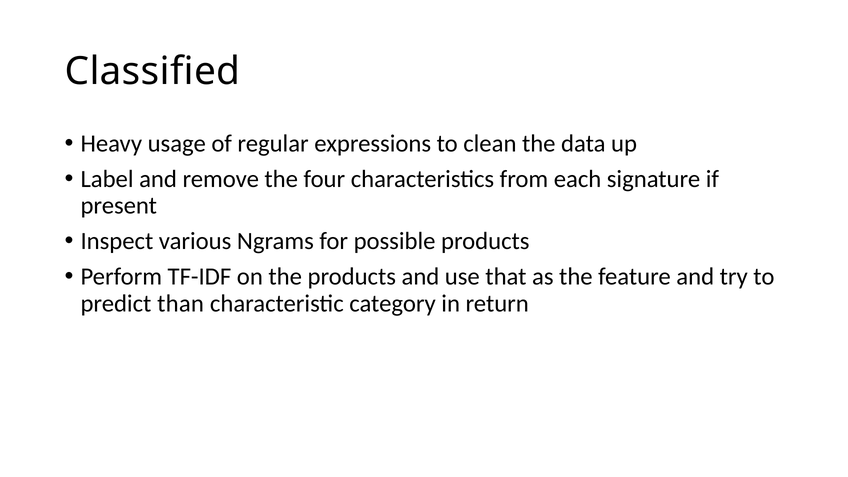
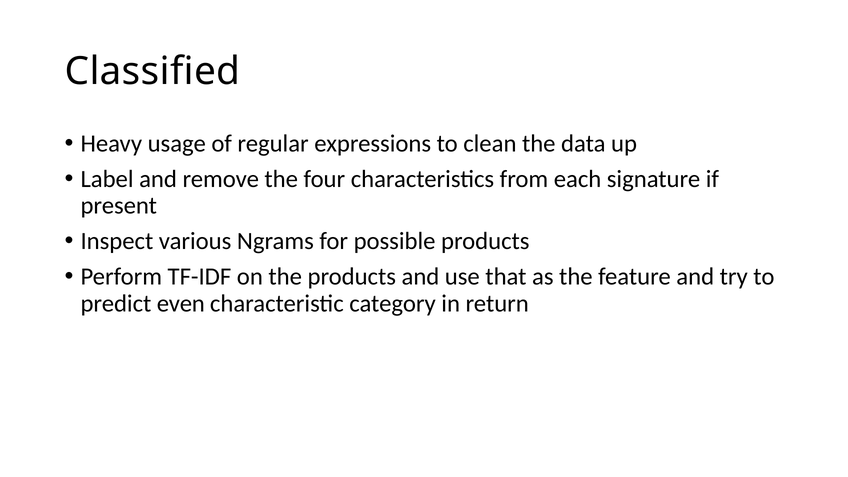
than: than -> even
